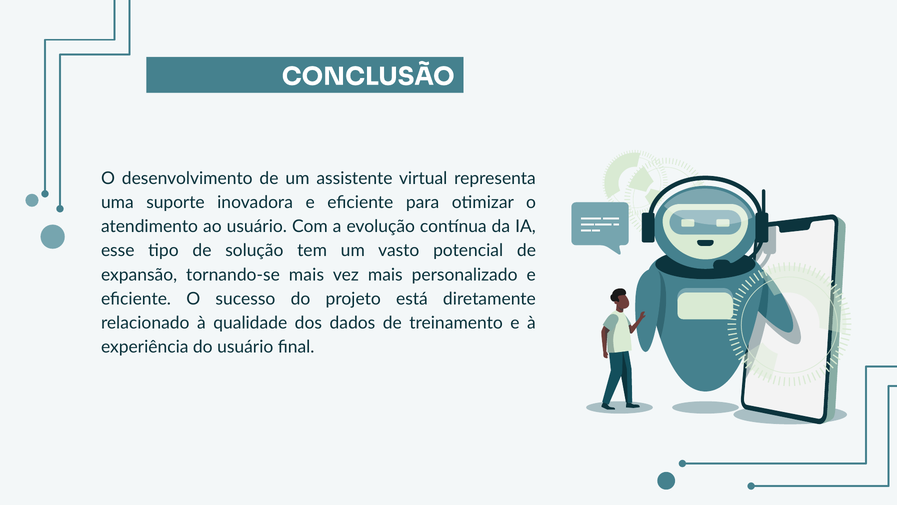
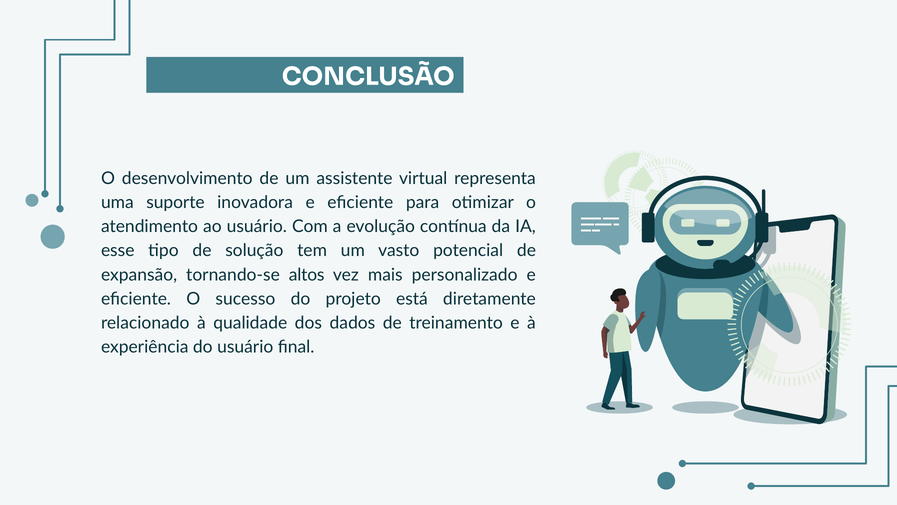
tornando-se mais: mais -> altos
